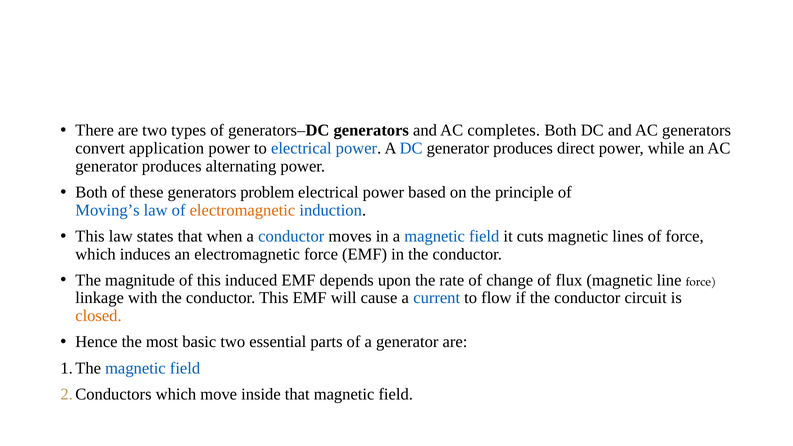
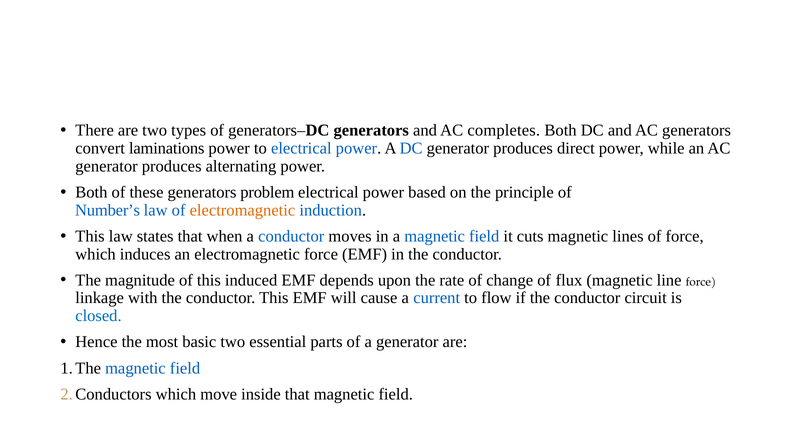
application: application -> laminations
Moving’s: Moving’s -> Number’s
closed colour: orange -> blue
